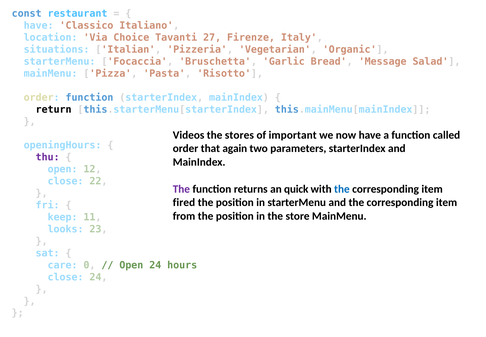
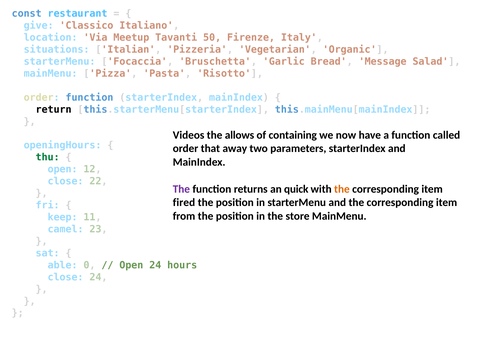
have at (39, 26): have -> give
Choice: Choice -> Meetup
27: 27 -> 50
stores: stores -> allows
important: important -> containing
again: again -> away
thu colour: purple -> green
the at (342, 189) colour: blue -> orange
looks: looks -> camel
care: care -> able
